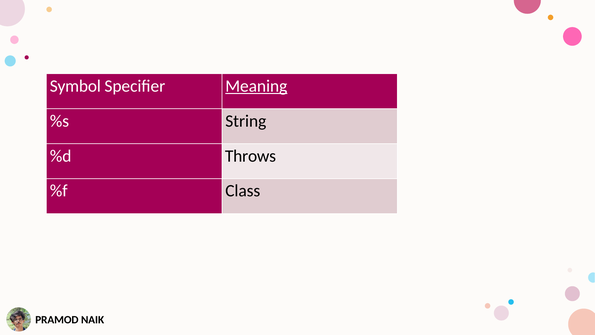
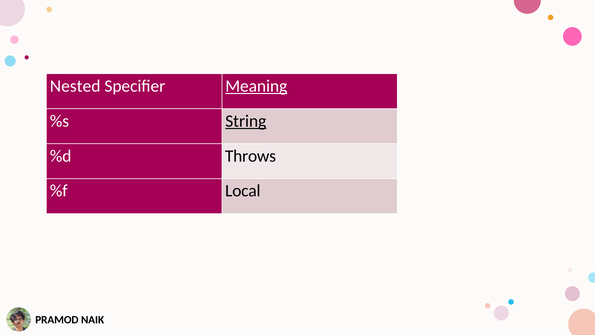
Symbol: Symbol -> Nested
String underline: none -> present
Class: Class -> Local
